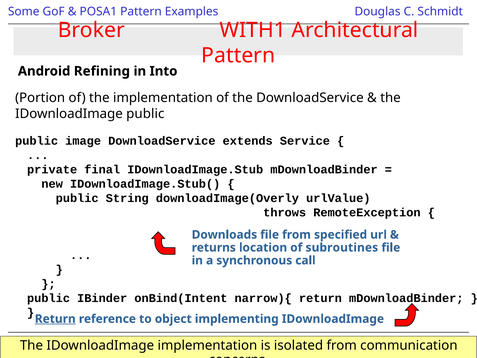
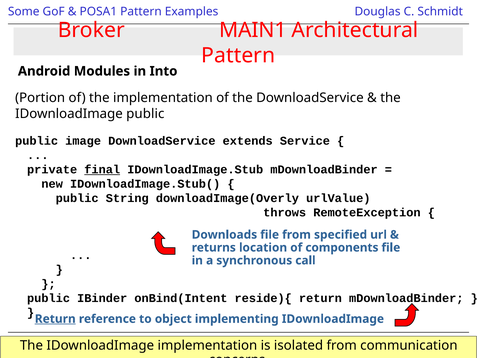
WITH1: WITH1 -> MAIN1
Refining: Refining -> Modules
final underline: none -> present
subroutines: subroutines -> components
narrow){: narrow){ -> reside){
